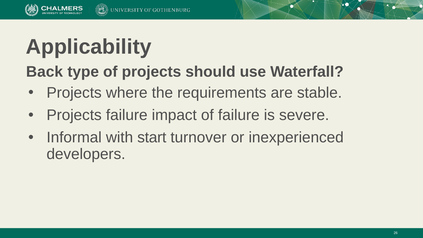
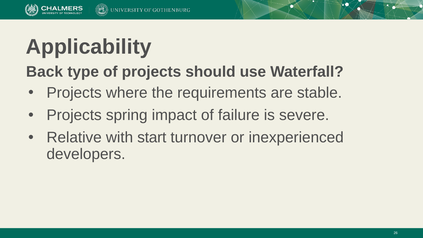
Projects failure: failure -> spring
Informal: Informal -> Relative
